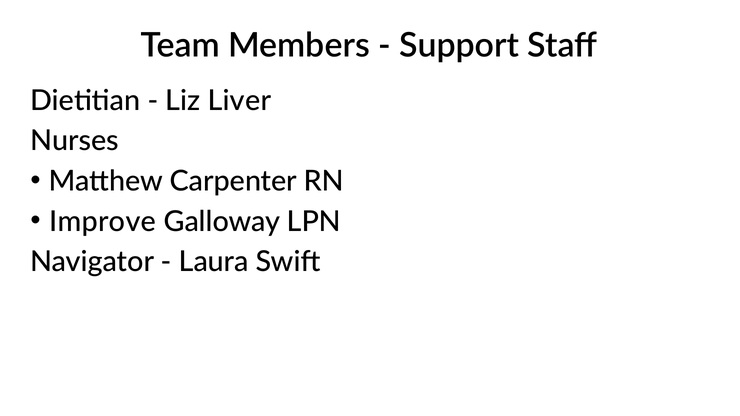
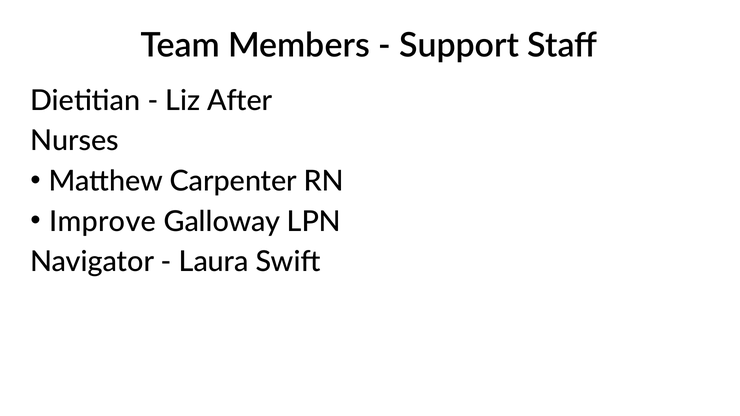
Liver: Liver -> After
